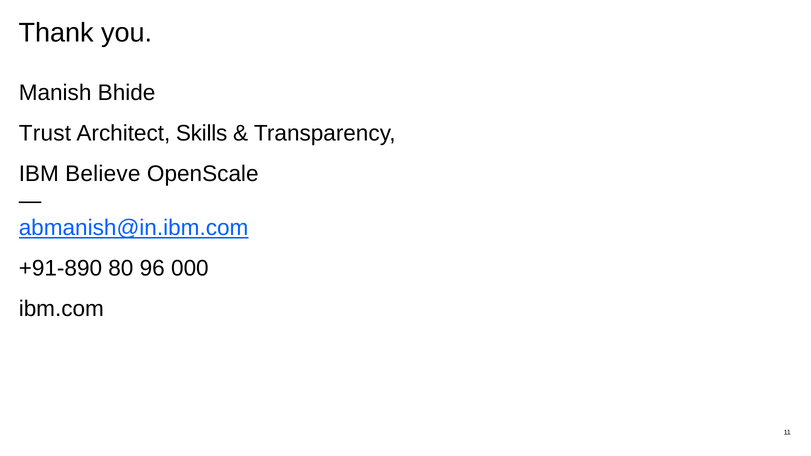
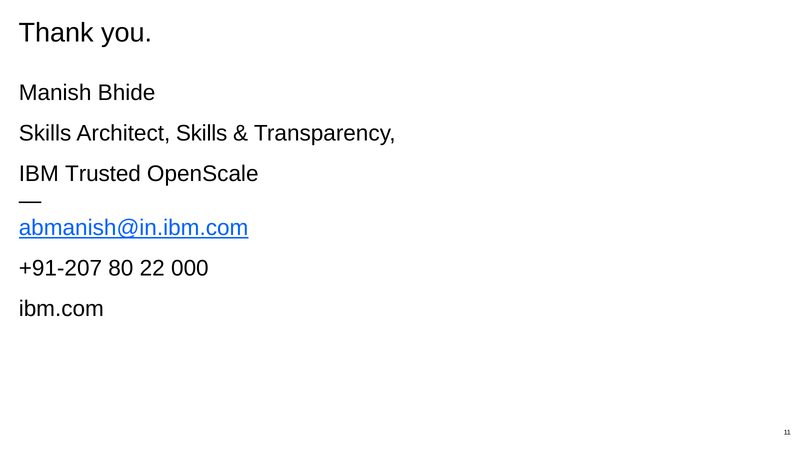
Trust at (45, 133): Trust -> Skills
Believe: Believe -> Trusted
+91-890: +91-890 -> +91-207
96: 96 -> 22
